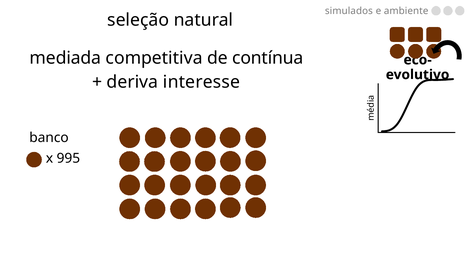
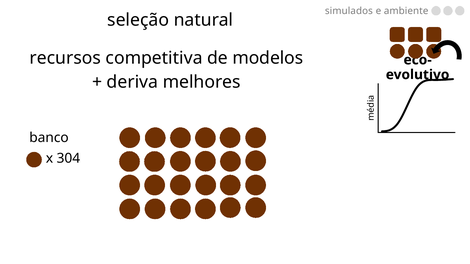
mediada: mediada -> recursos
contínua: contínua -> modelos
interesse: interesse -> melhores
995: 995 -> 304
